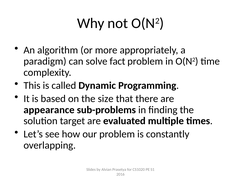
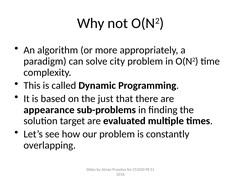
fact: fact -> city
size: size -> just
